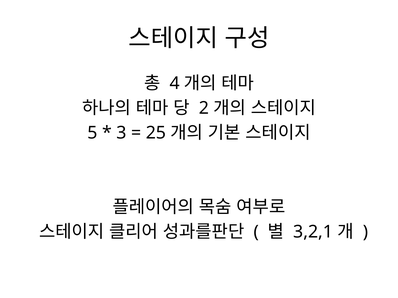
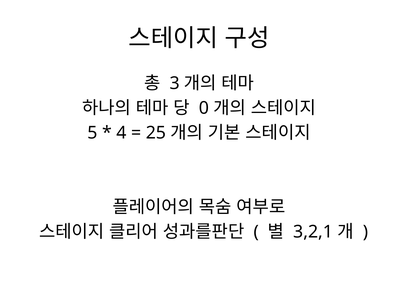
4: 4 -> 3
2: 2 -> 0
3: 3 -> 4
